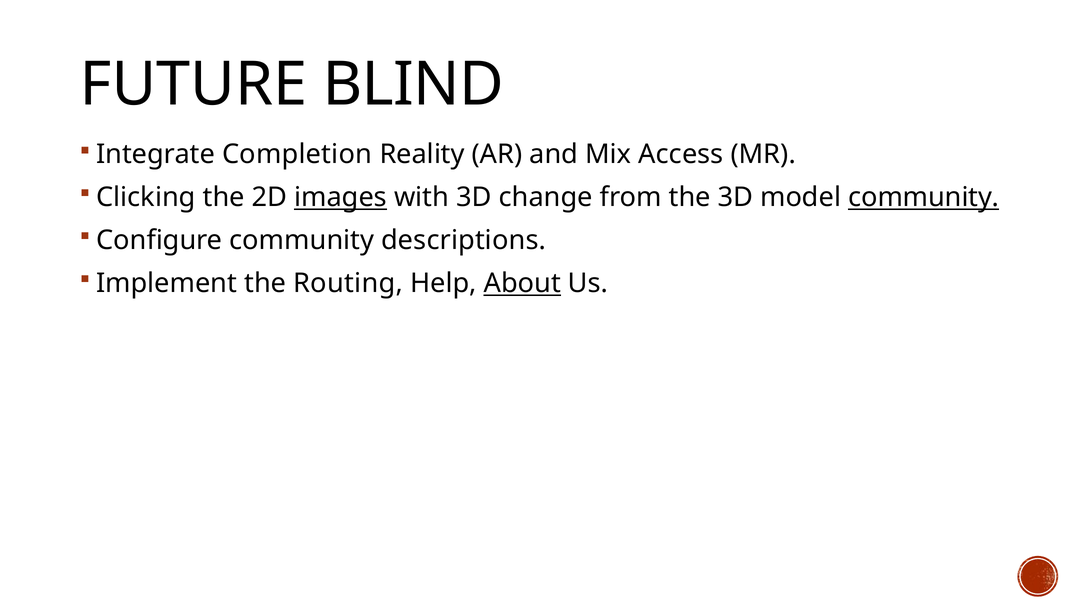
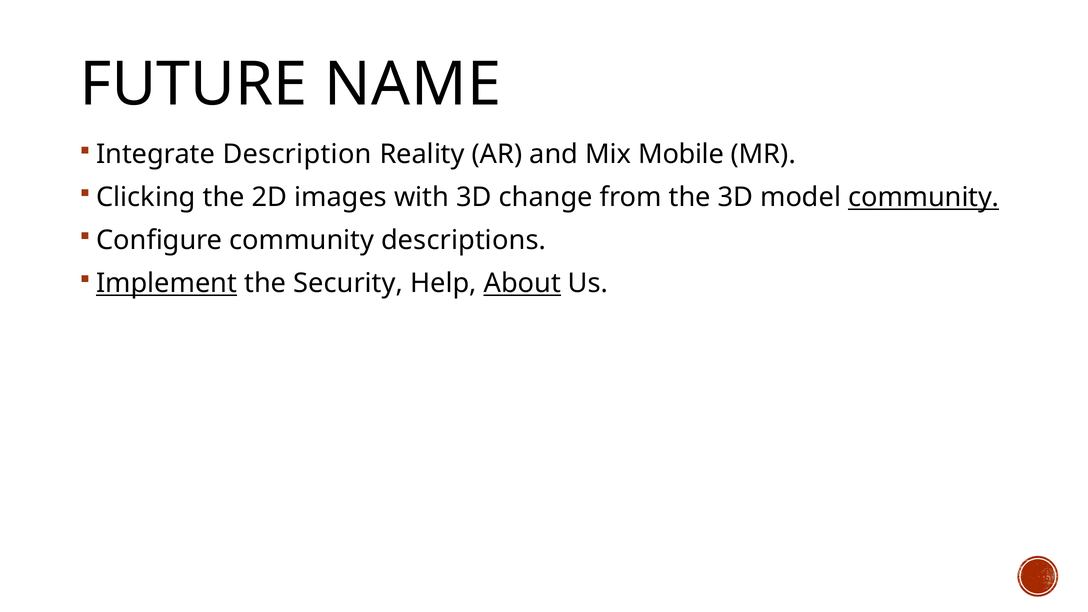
BLIND: BLIND -> NAME
Completion: Completion -> Description
Access: Access -> Mobile
images underline: present -> none
Implement underline: none -> present
Routing: Routing -> Security
